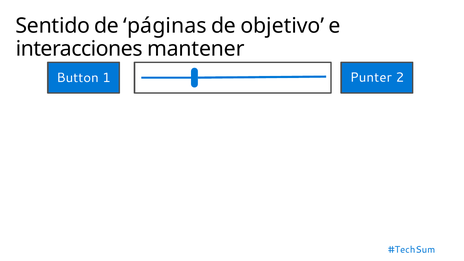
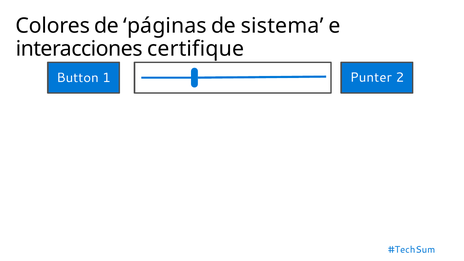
Sentido: Sentido -> Colores
objetivo: objetivo -> sistema
mantener: mantener -> certifique
